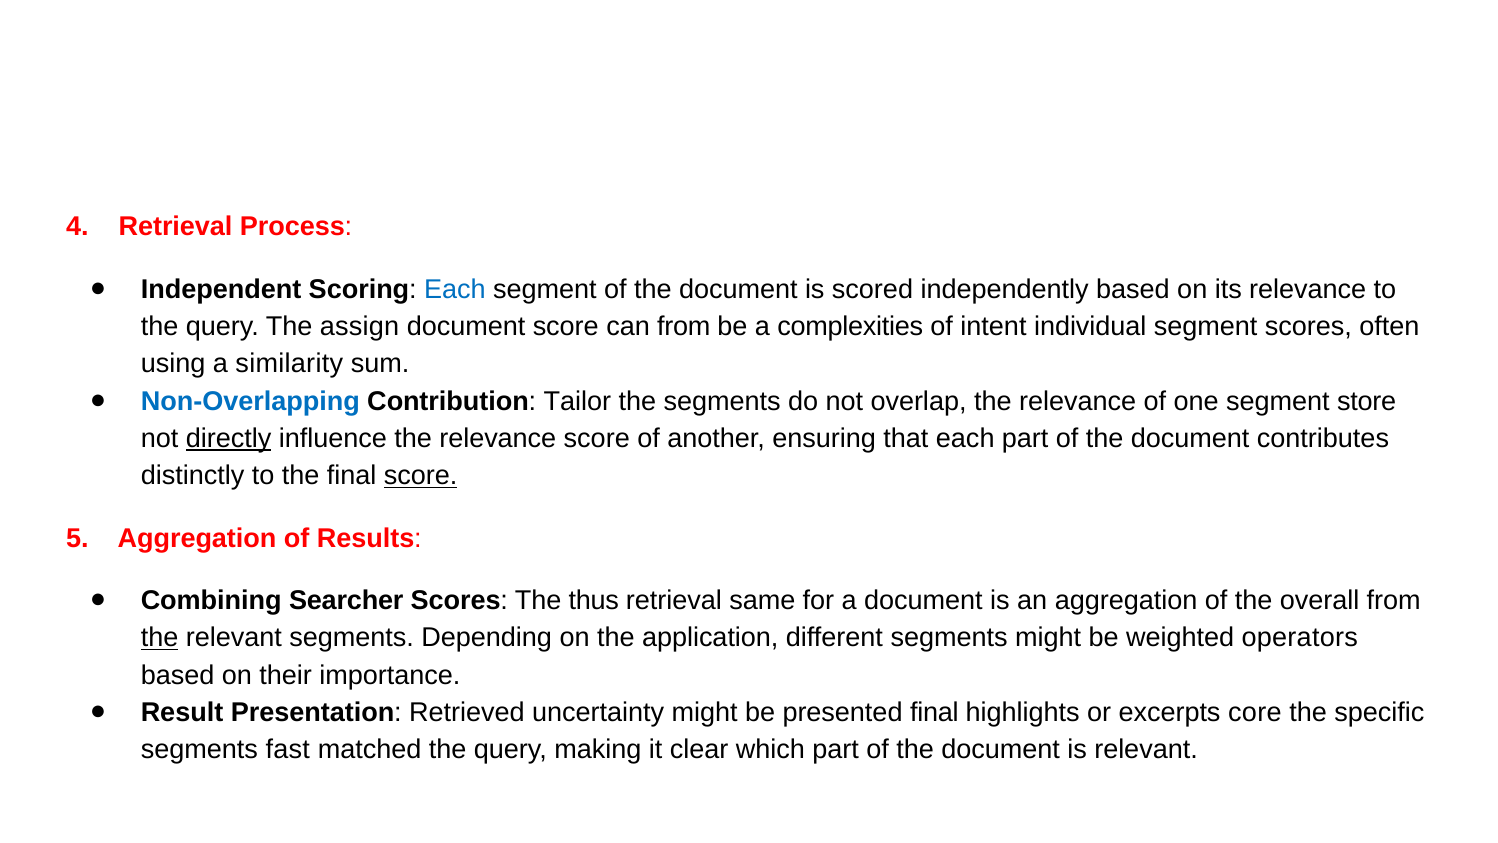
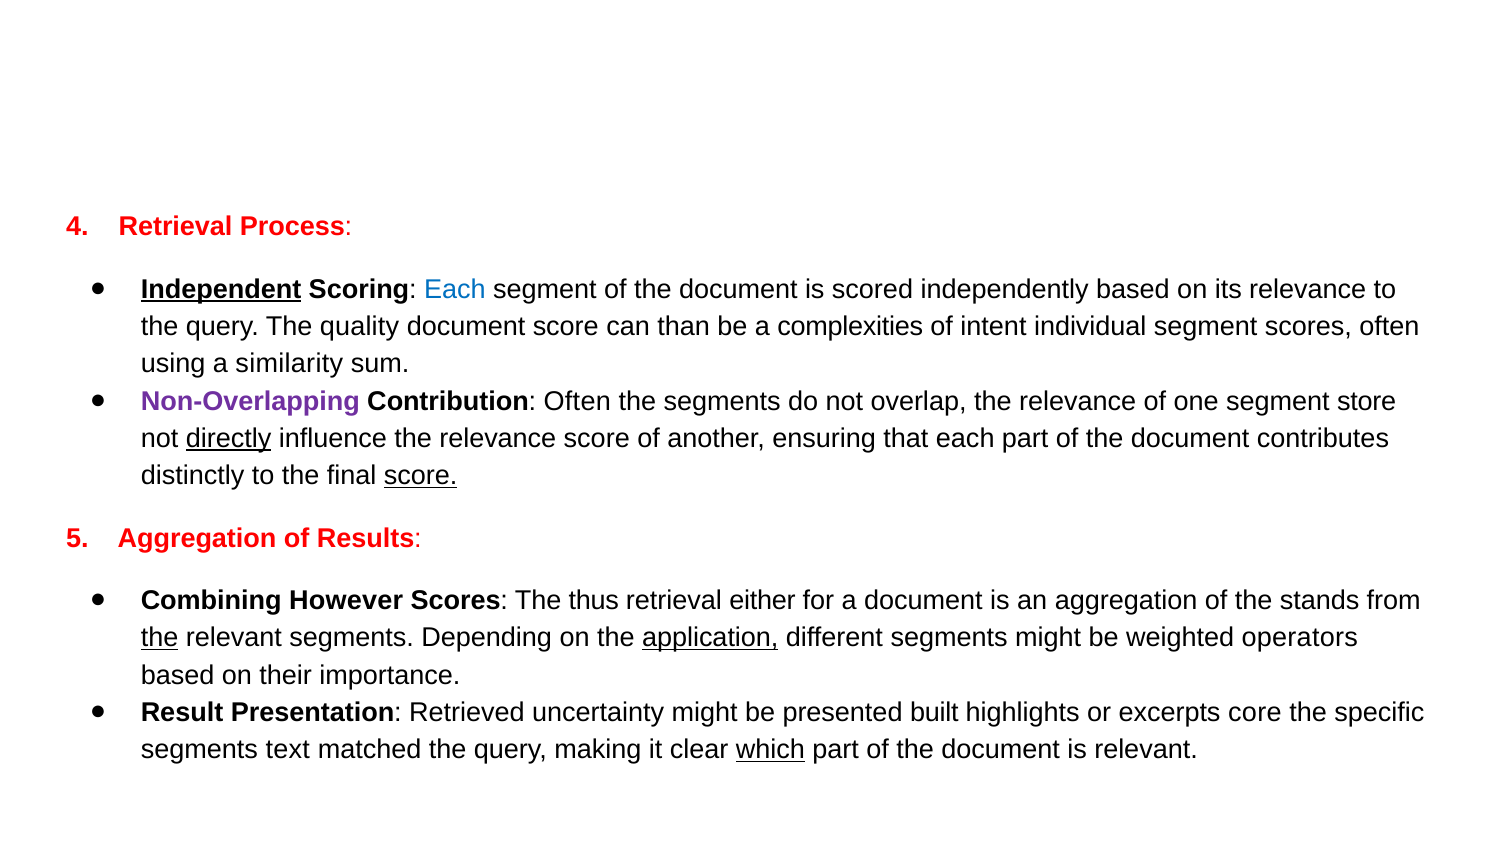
Independent underline: none -> present
assign: assign -> quality
can from: from -> than
Non-Overlapping colour: blue -> purple
Contribution Tailor: Tailor -> Often
Searcher: Searcher -> However
same: same -> either
overall: overall -> stands
application underline: none -> present
presented final: final -> built
fast: fast -> text
which underline: none -> present
